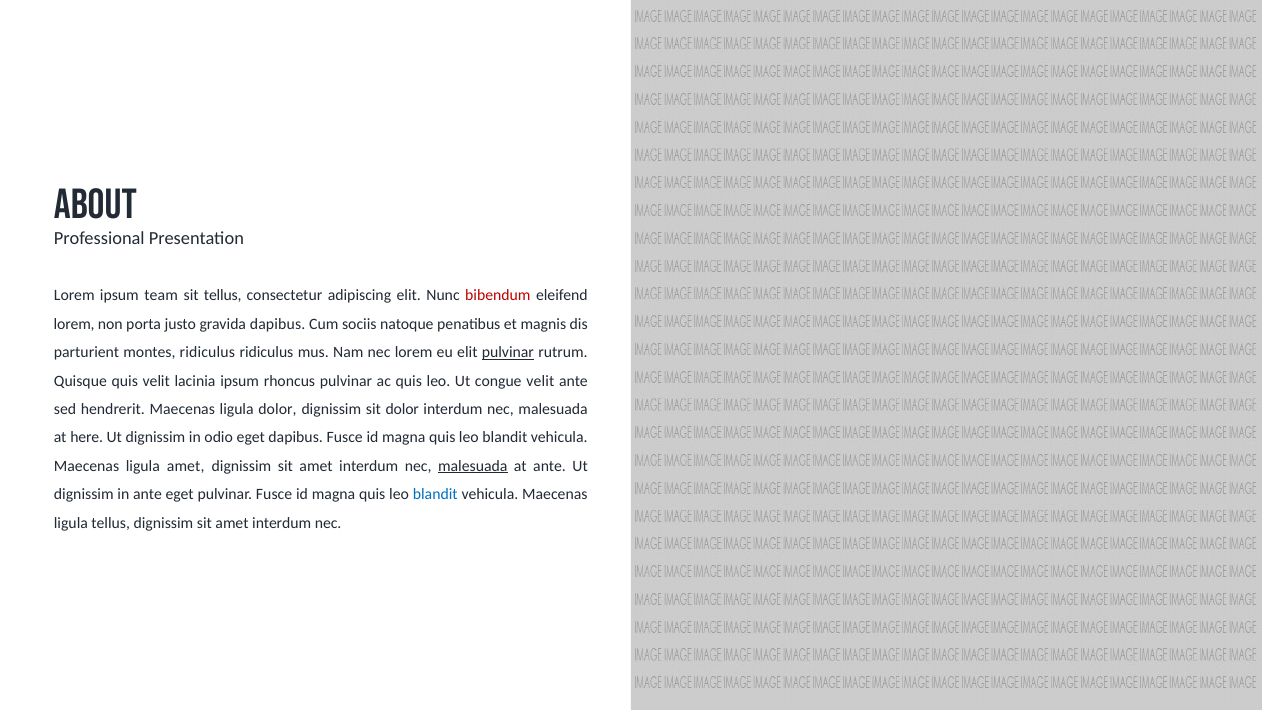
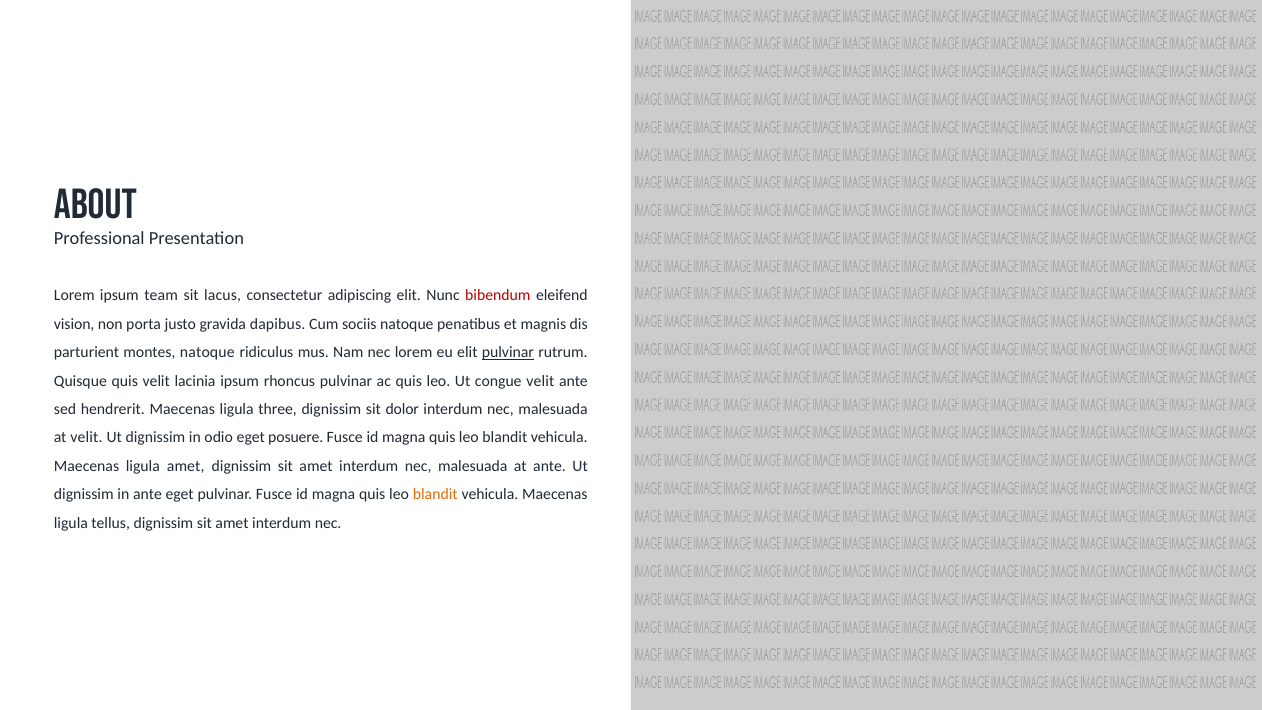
sit tellus: tellus -> lacus
lorem at (74, 324): lorem -> vision
montes ridiculus: ridiculus -> natoque
ligula dolor: dolor -> three
at here: here -> velit
eget dapibus: dapibus -> posuere
malesuada at (473, 466) underline: present -> none
blandit at (435, 494) colour: blue -> orange
